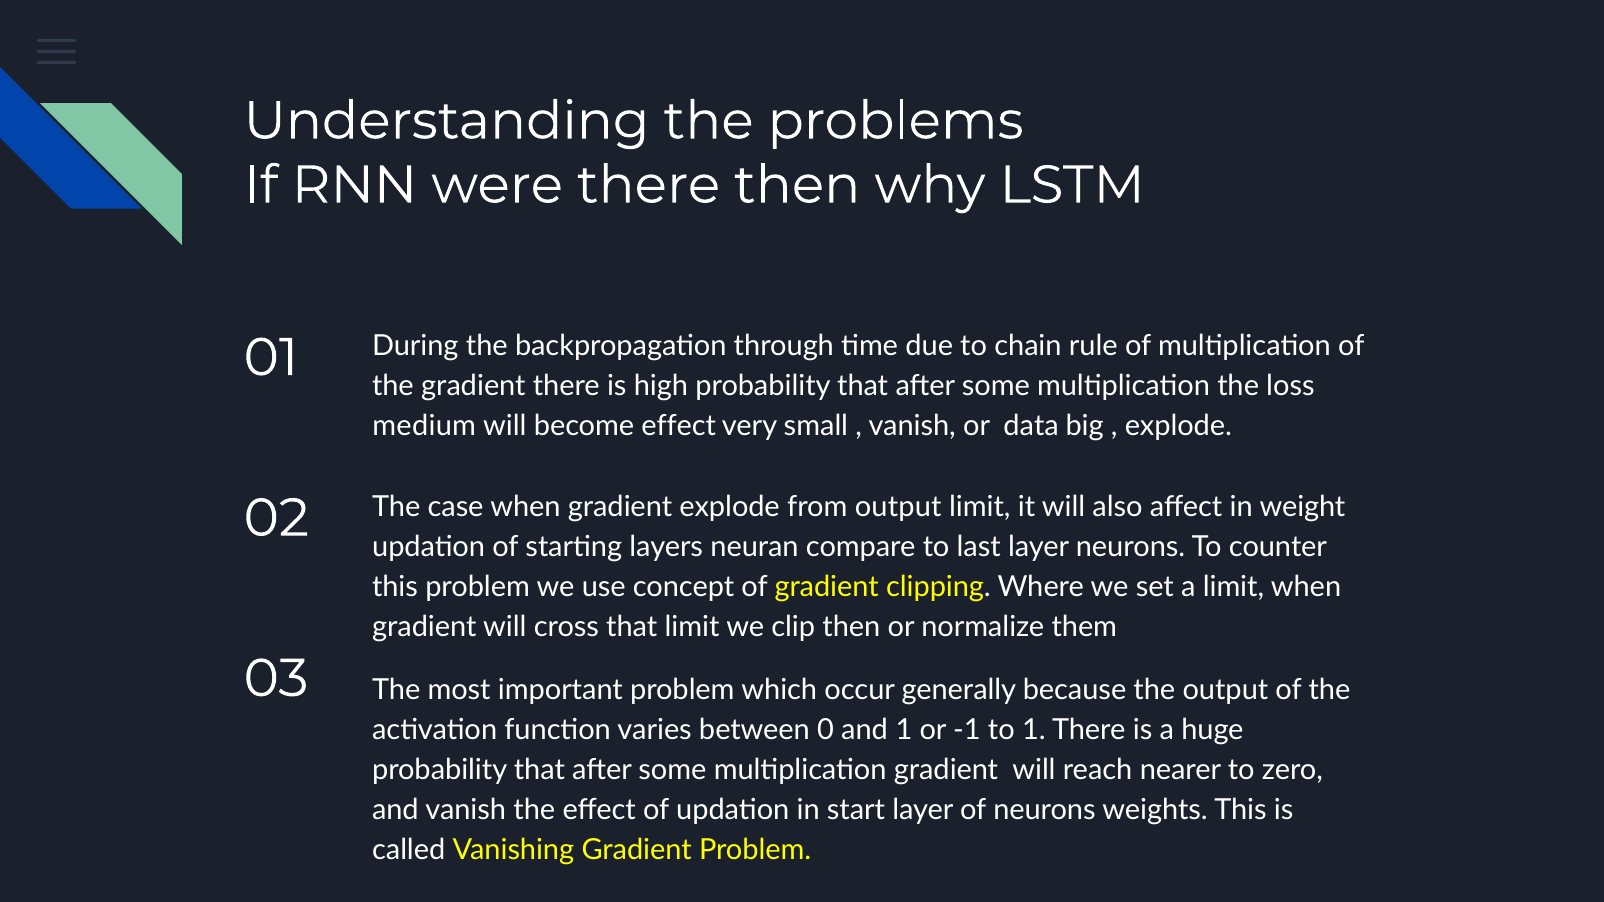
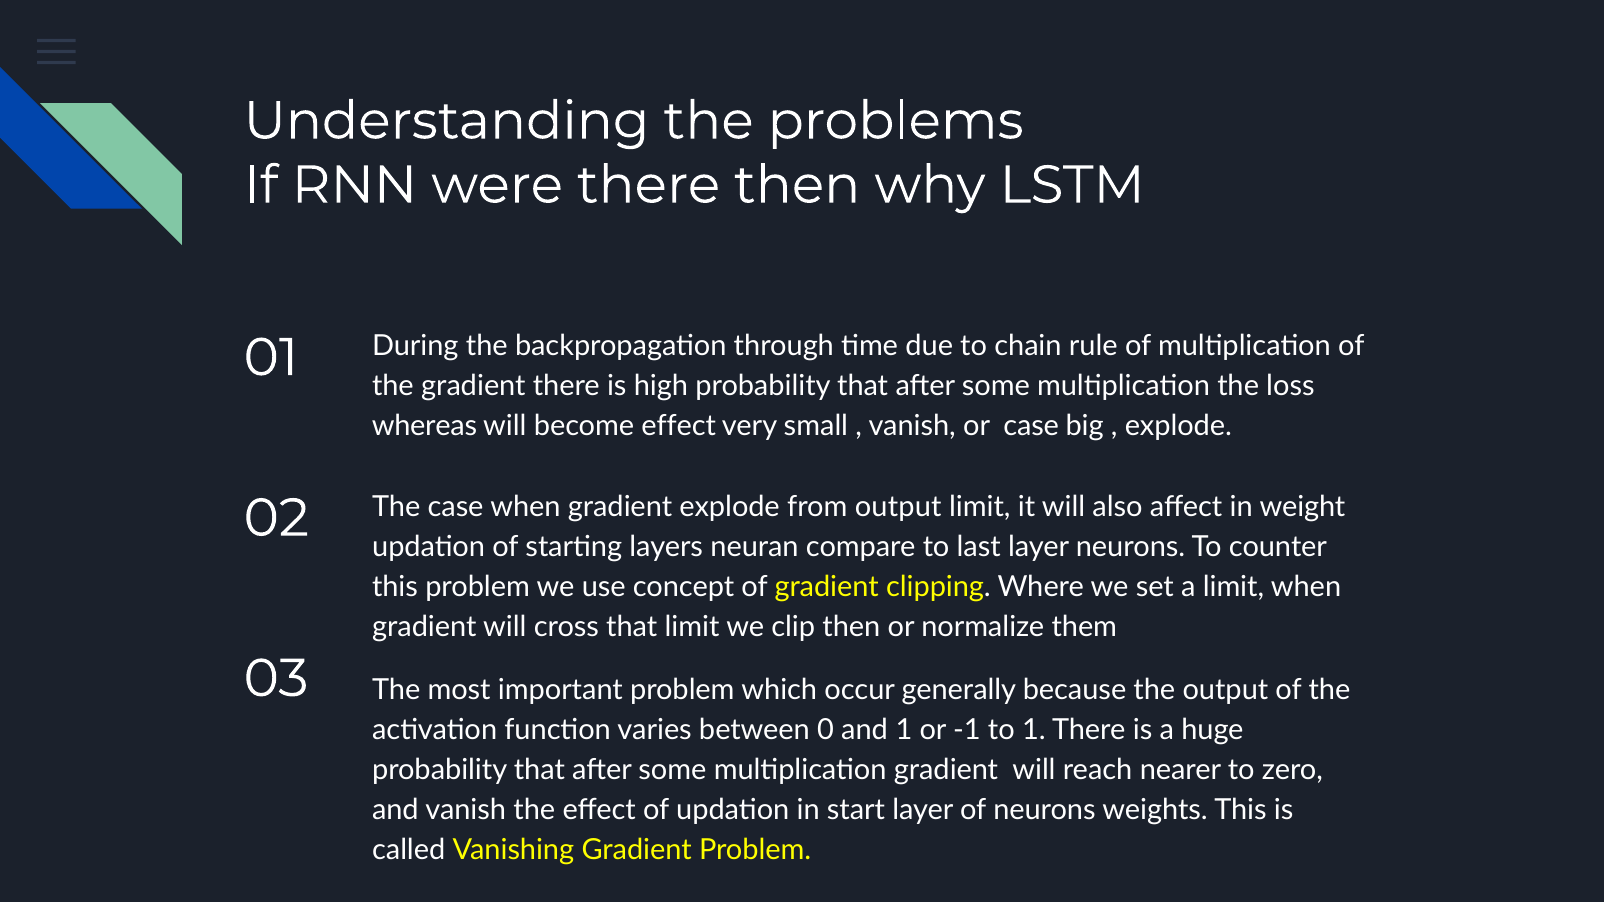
medium: medium -> whereas
or data: data -> case
